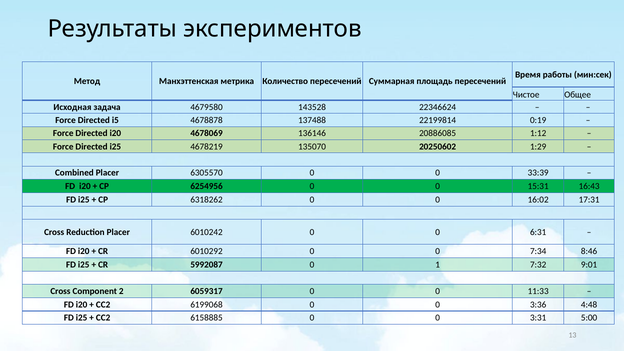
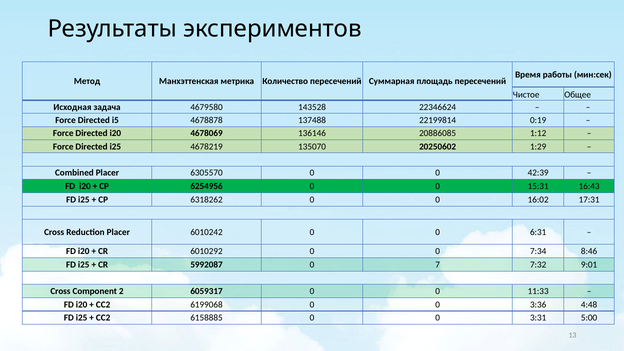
33:39: 33:39 -> 42:39
1: 1 -> 7
